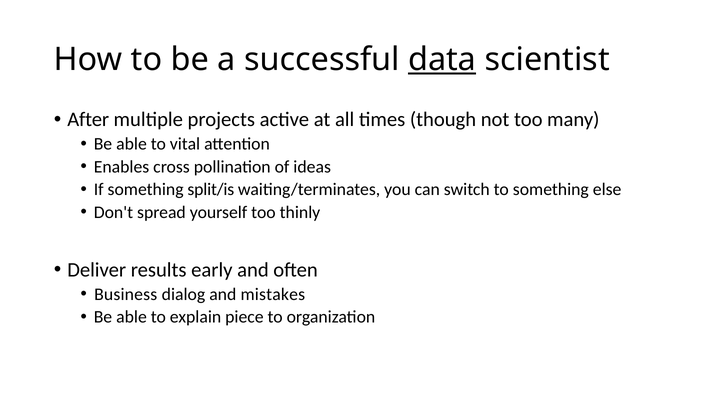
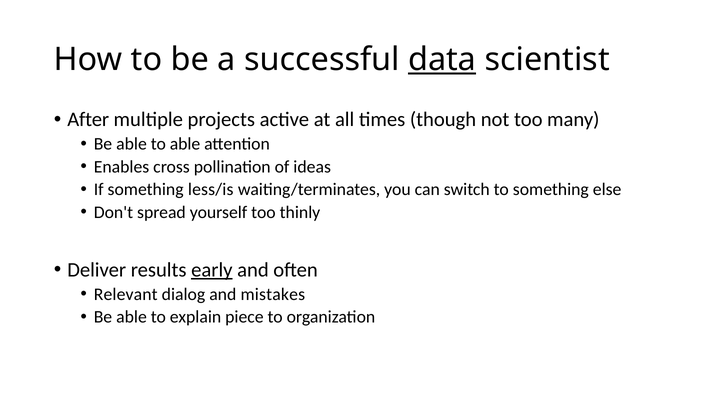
to vital: vital -> able
split/is: split/is -> less/is
early underline: none -> present
Business: Business -> Relevant
